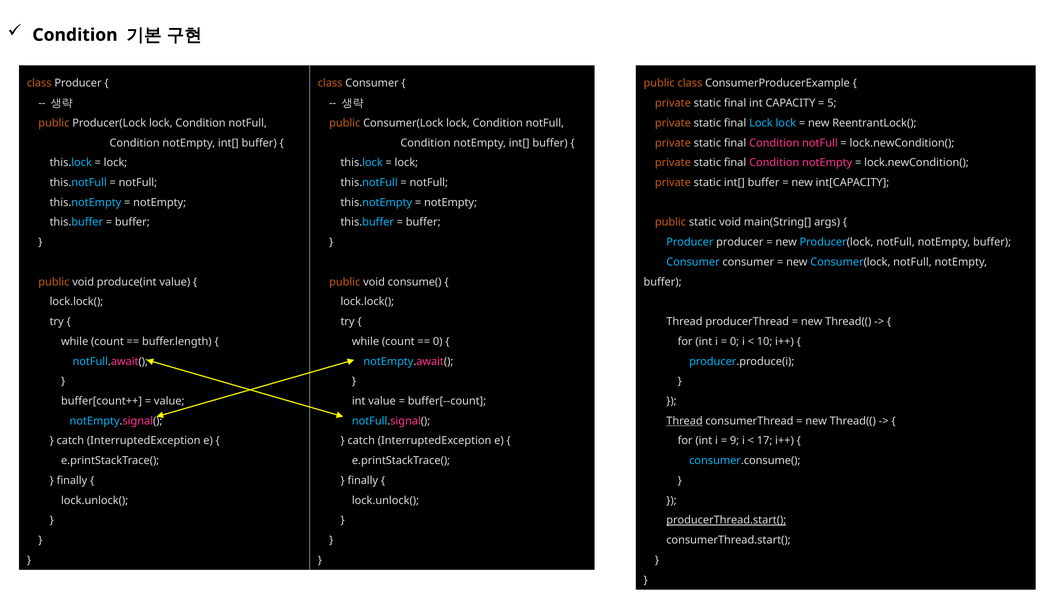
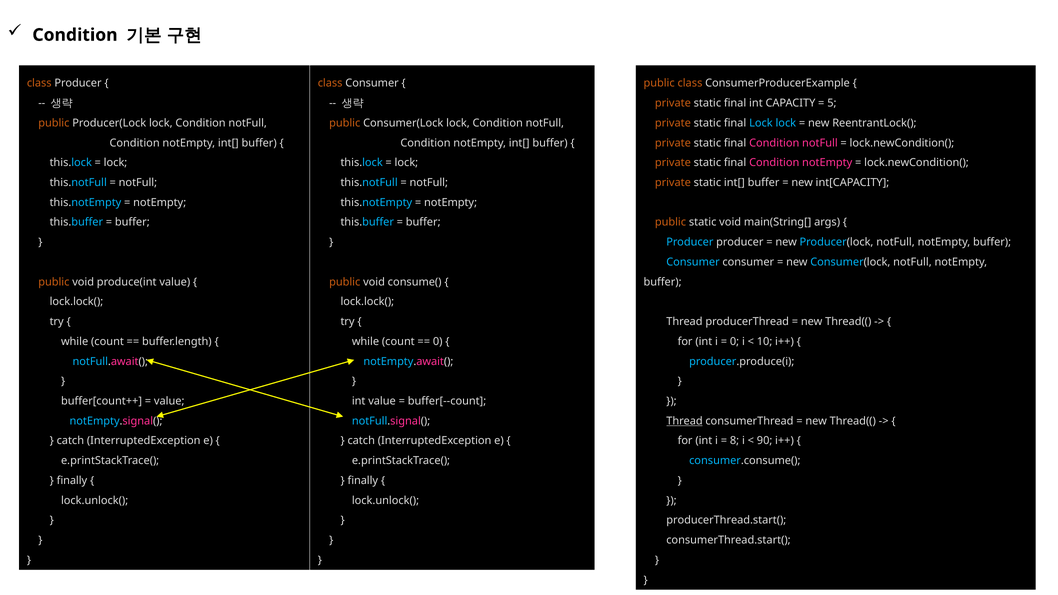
9: 9 -> 8
17: 17 -> 90
producerThread.start( underline: present -> none
